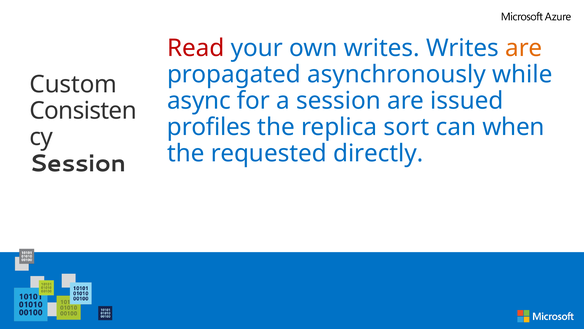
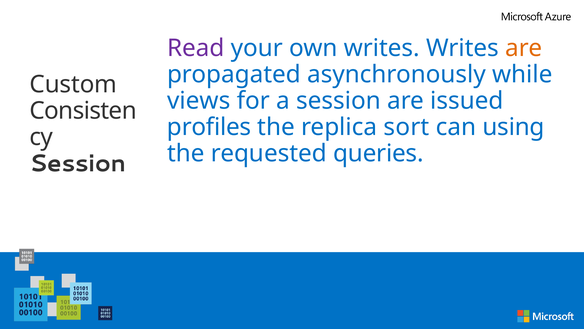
Read colour: red -> purple
async: async -> views
when: when -> using
directly: directly -> queries
